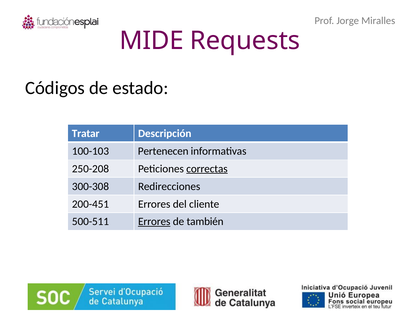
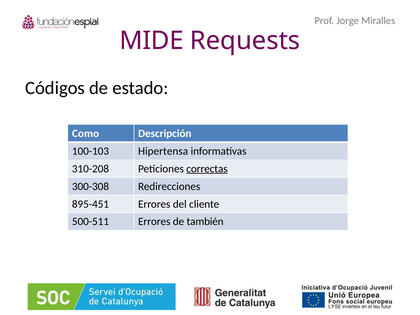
Tratar: Tratar -> Como
Pertenecen: Pertenecen -> Hipertensa
250-208: 250-208 -> 310-208
200-451: 200-451 -> 895-451
Errores at (154, 222) underline: present -> none
